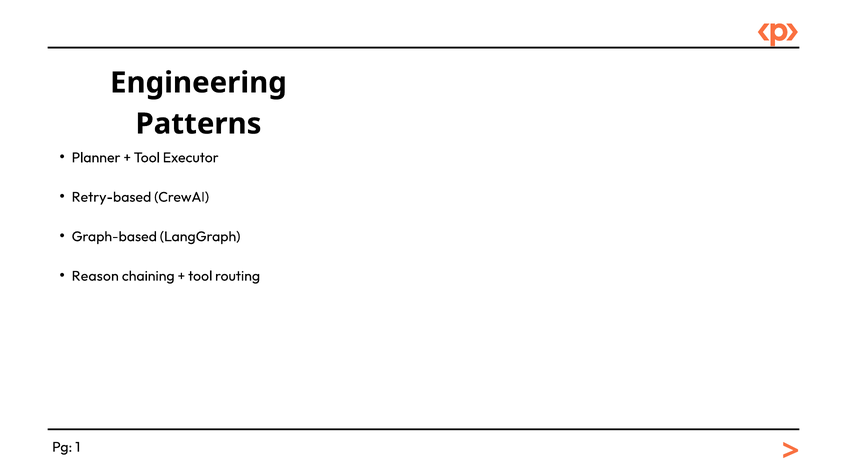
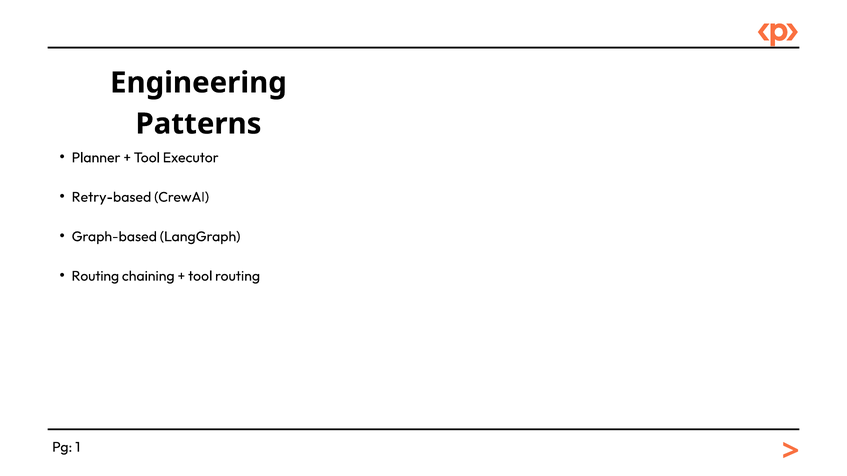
Reason at (95, 276): Reason -> Routing
